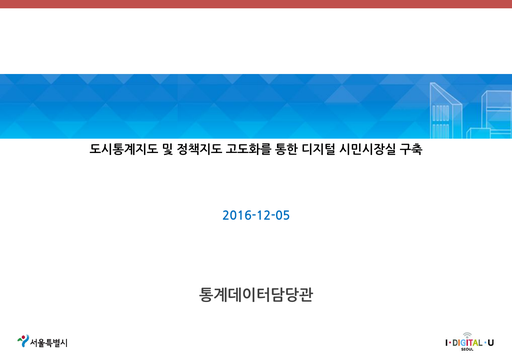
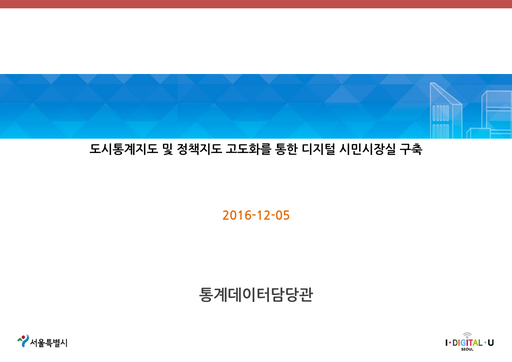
2016-12-05 colour: blue -> orange
